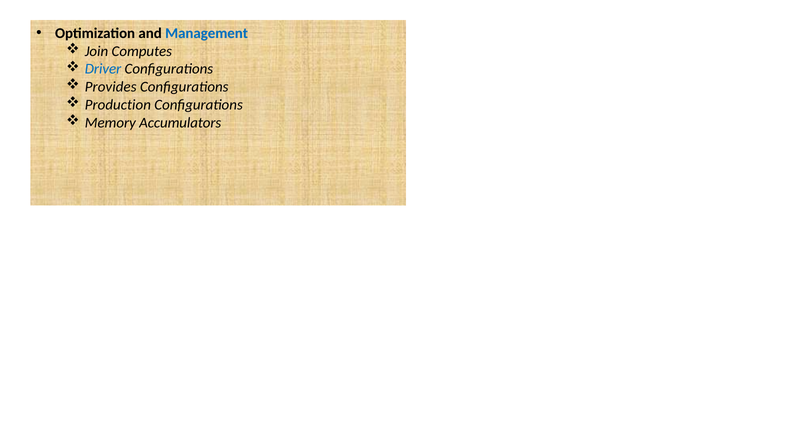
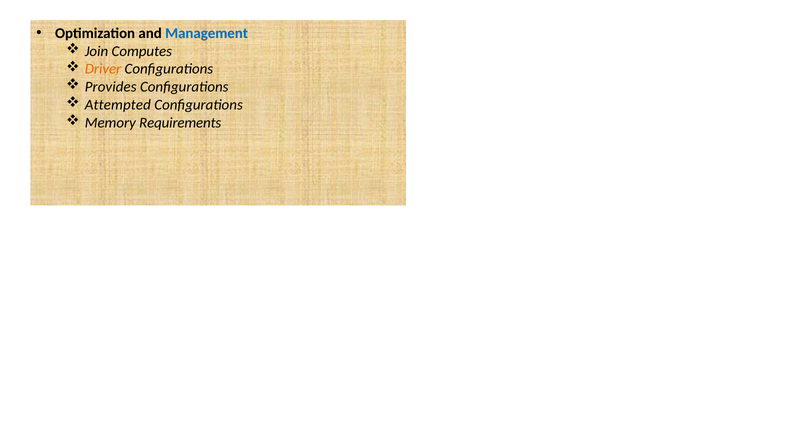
Driver colour: blue -> orange
Production: Production -> Attempted
Accumulators: Accumulators -> Requirements
